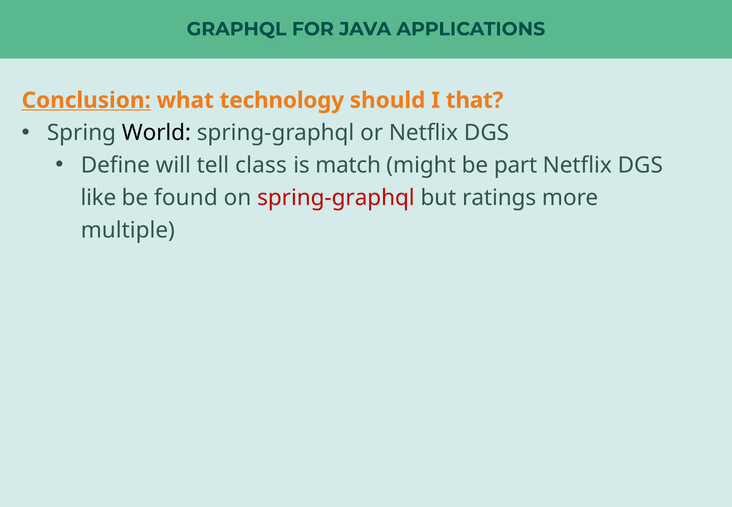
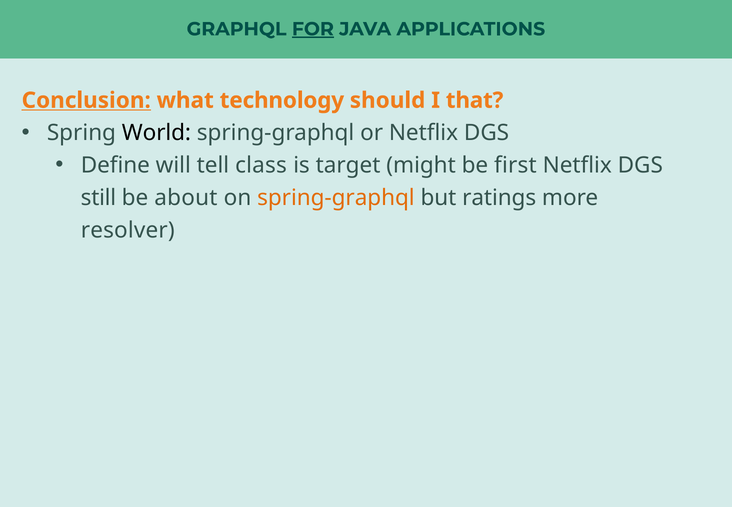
FOR underline: none -> present
match: match -> target
part: part -> first
like: like -> still
found: found -> about
spring-graphql at (336, 198) colour: red -> orange
multiple: multiple -> resolver
